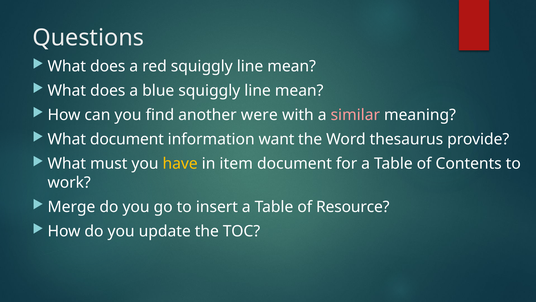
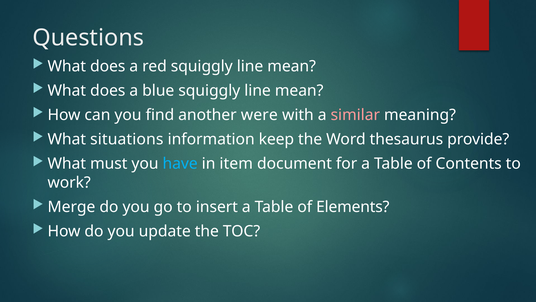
What document: document -> situations
want: want -> keep
have colour: yellow -> light blue
Resource: Resource -> Elements
